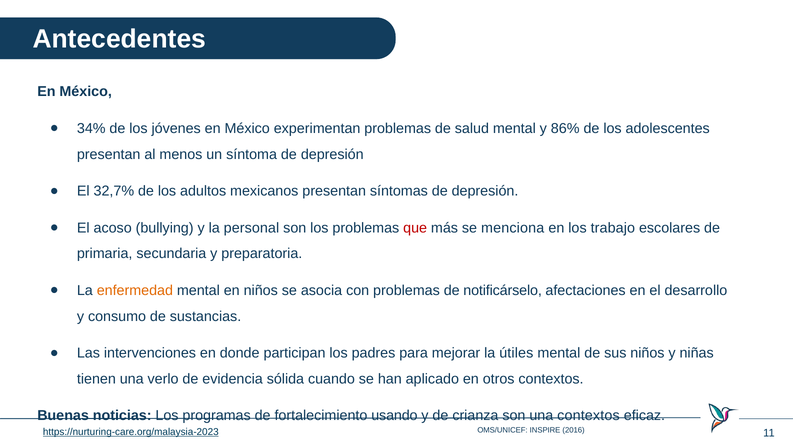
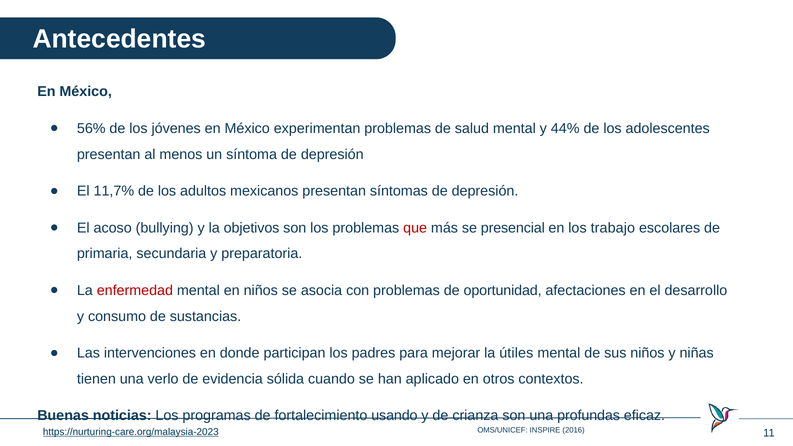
34%: 34% -> 56%
86%: 86% -> 44%
32,7%: 32,7% -> 11,7%
personal: personal -> objetivos
menciona: menciona -> presencial
enfermedad colour: orange -> red
notificárselo: notificárselo -> oportunidad
una contextos: contextos -> profundas
